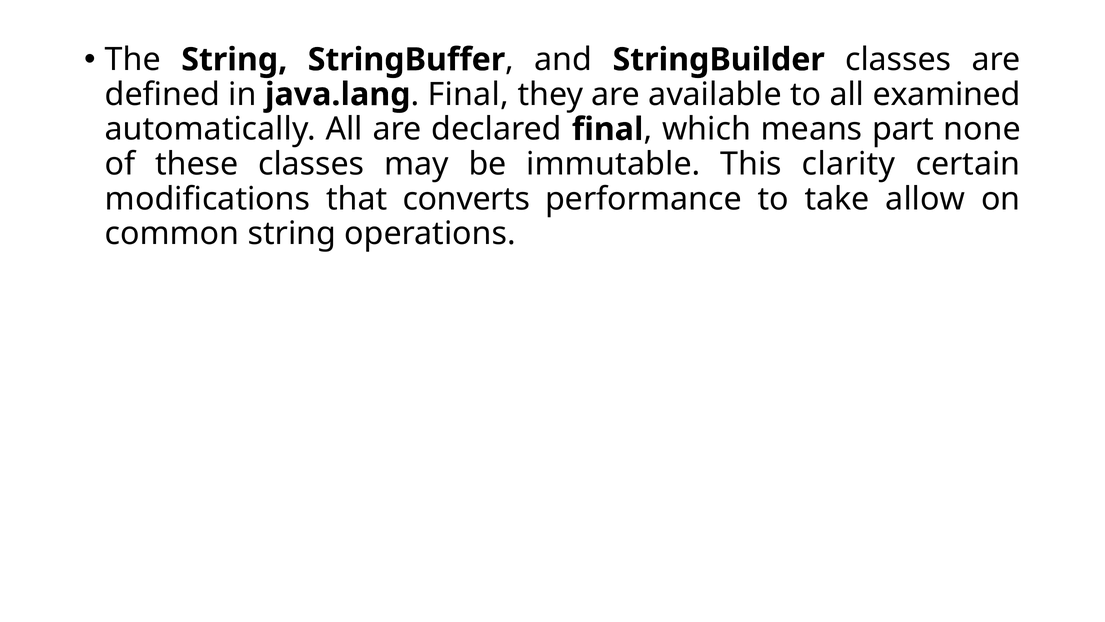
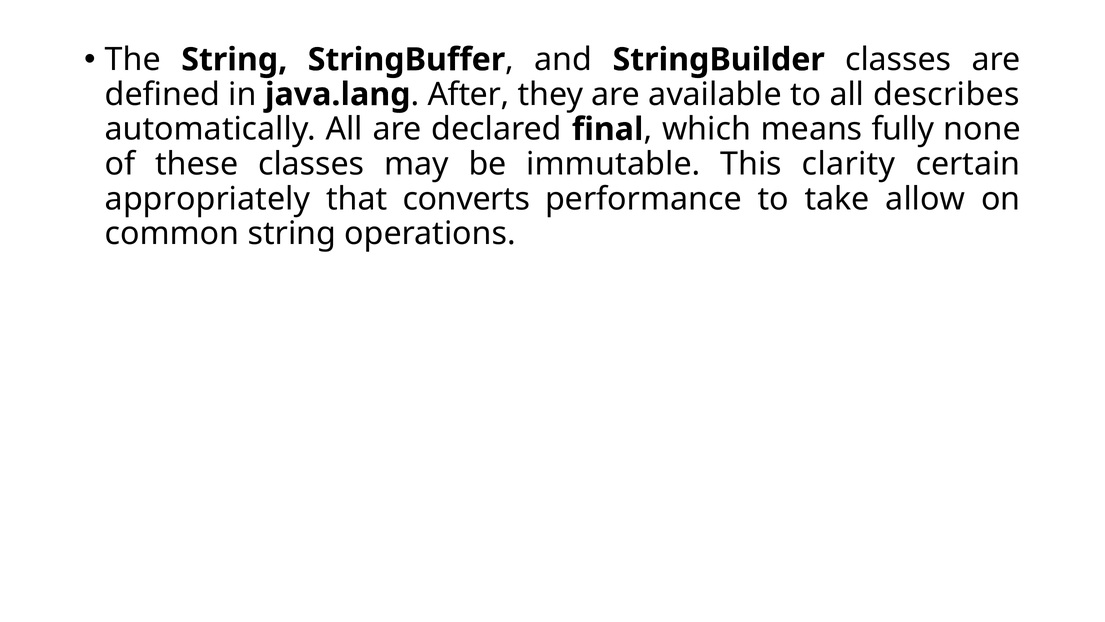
Final at (468, 94): Final -> After
examined: examined -> describes
part: part -> fully
modifications: modifications -> appropriately
